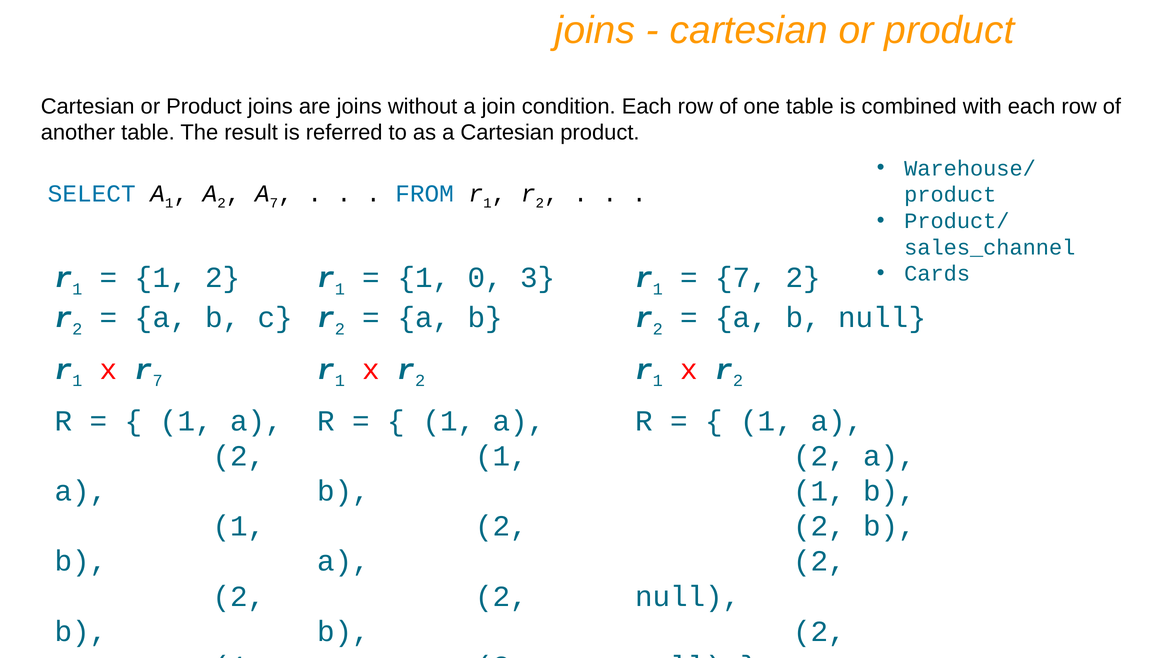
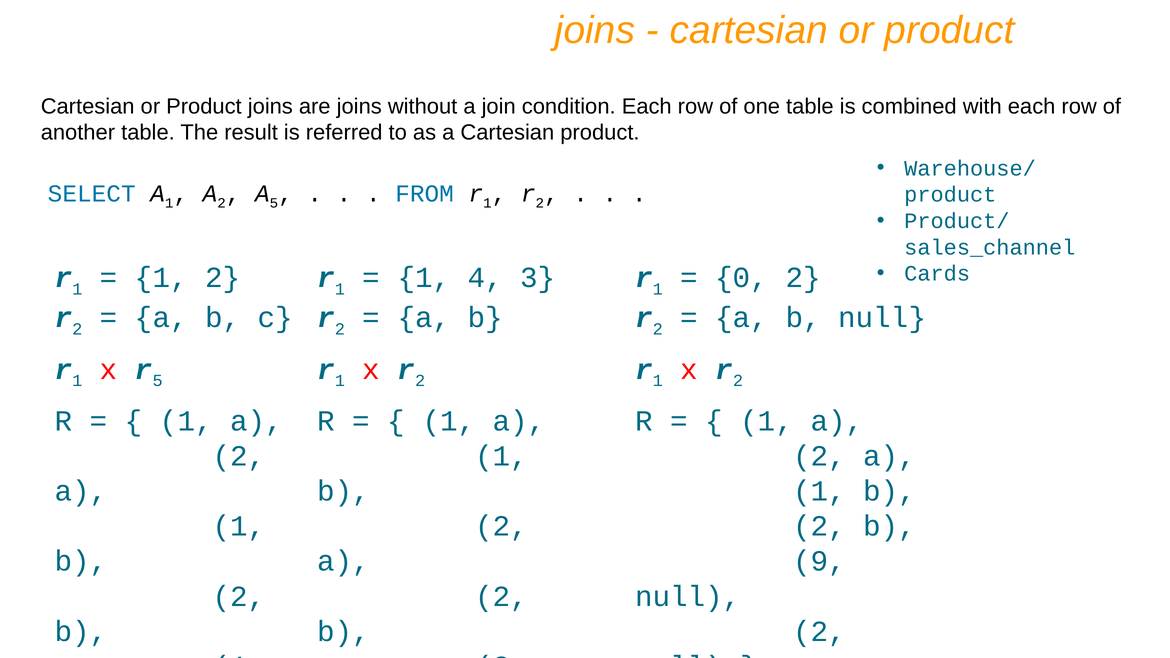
A 7: 7 -> 5
1 0: 0 -> 4
7 at (742, 278): 7 -> 0
r 7: 7 -> 5
2 at (819, 561): 2 -> 9
